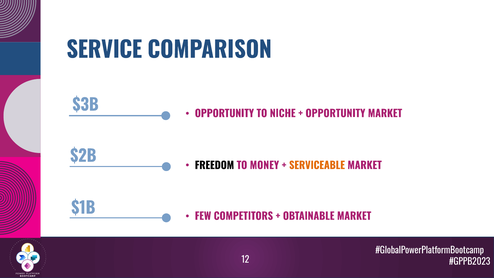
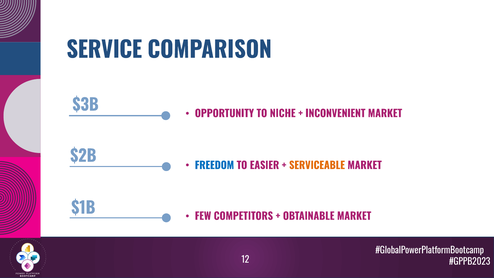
OPPORTUNITY at (335, 114): OPPORTUNITY -> INCONVENIENT
FREEDOM colour: black -> blue
MONEY: MONEY -> EASIER
